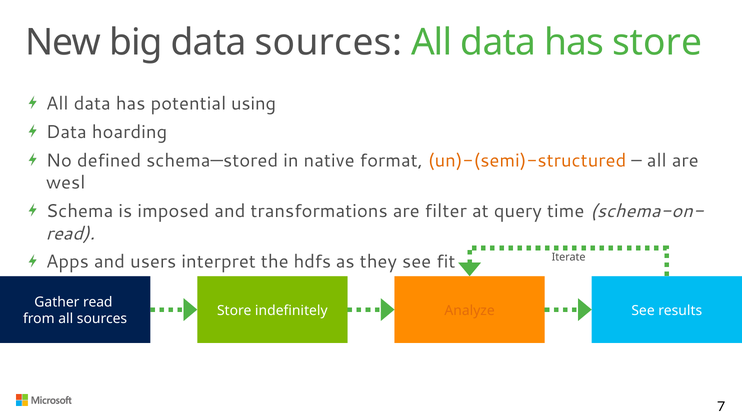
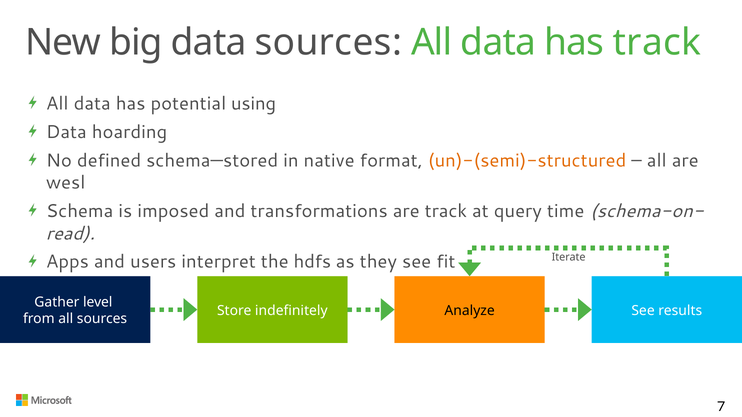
has store: store -> track
are filter: filter -> track
Gather read: read -> level
Analyze colour: orange -> black
